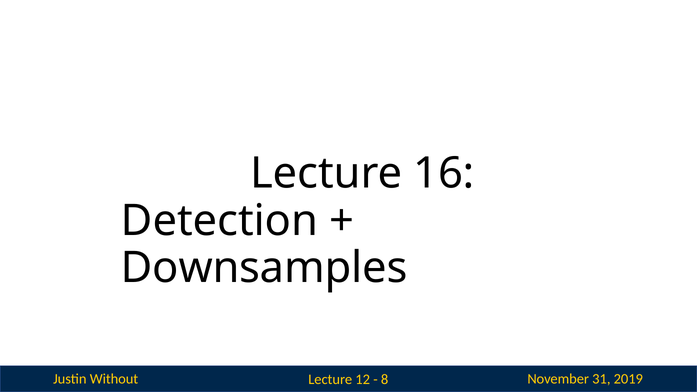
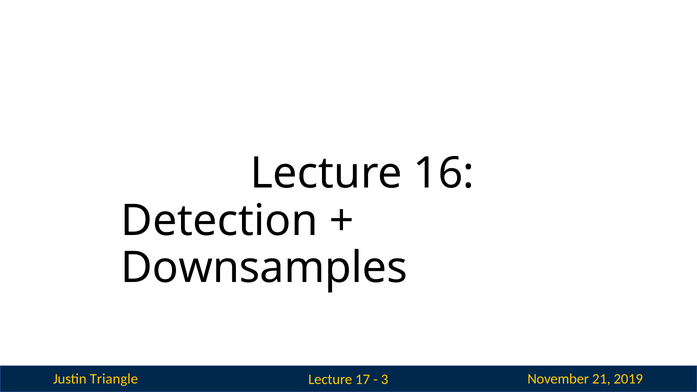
Without: Without -> Triangle
12: 12 -> 17
8: 8 -> 3
31: 31 -> 21
